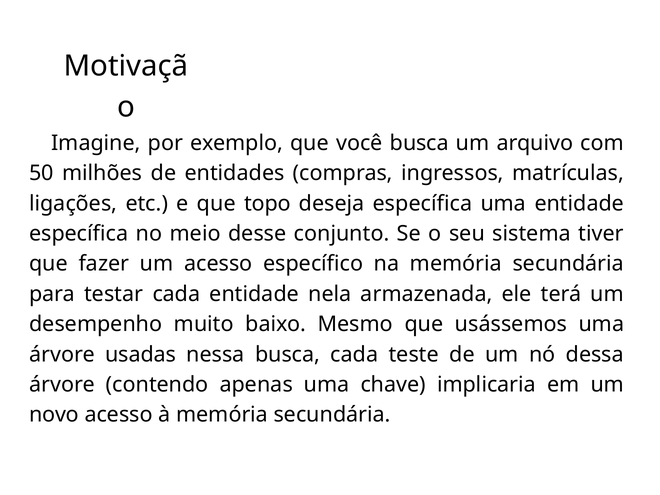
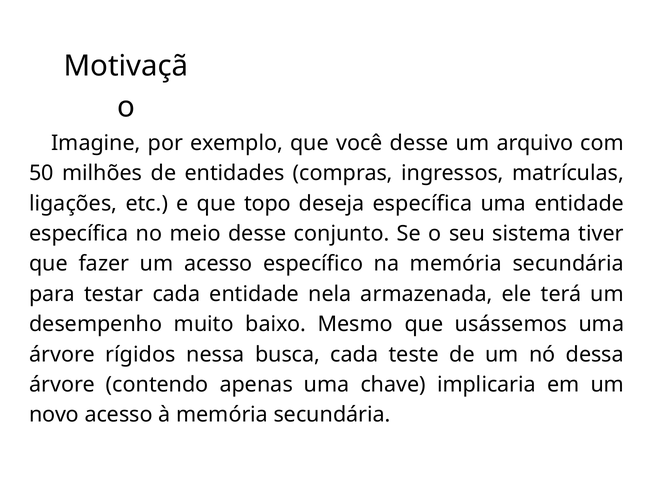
você busca: busca -> desse
usadas: usadas -> rígidos
